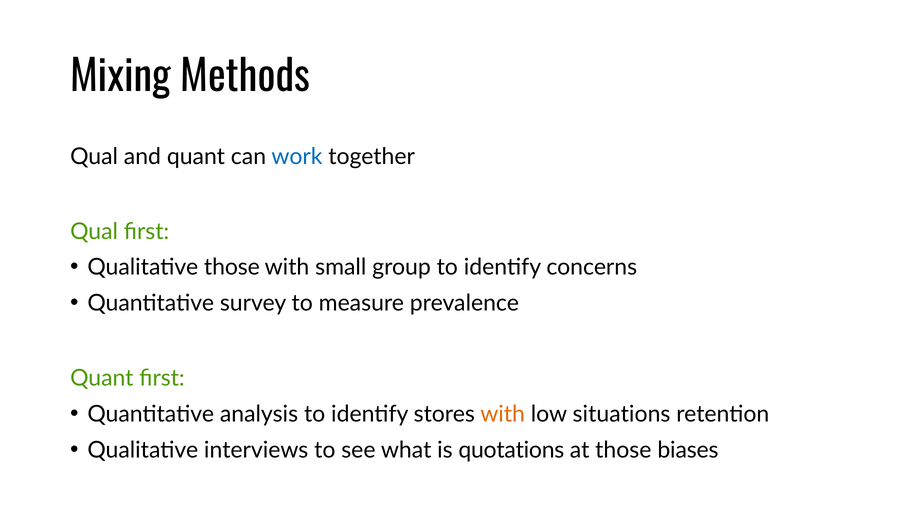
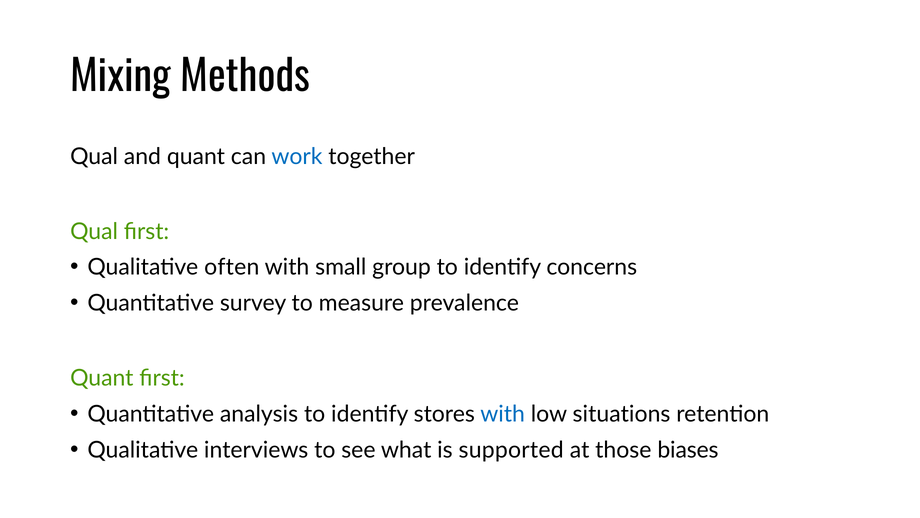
Qualitative those: those -> often
with at (503, 414) colour: orange -> blue
quotations: quotations -> supported
